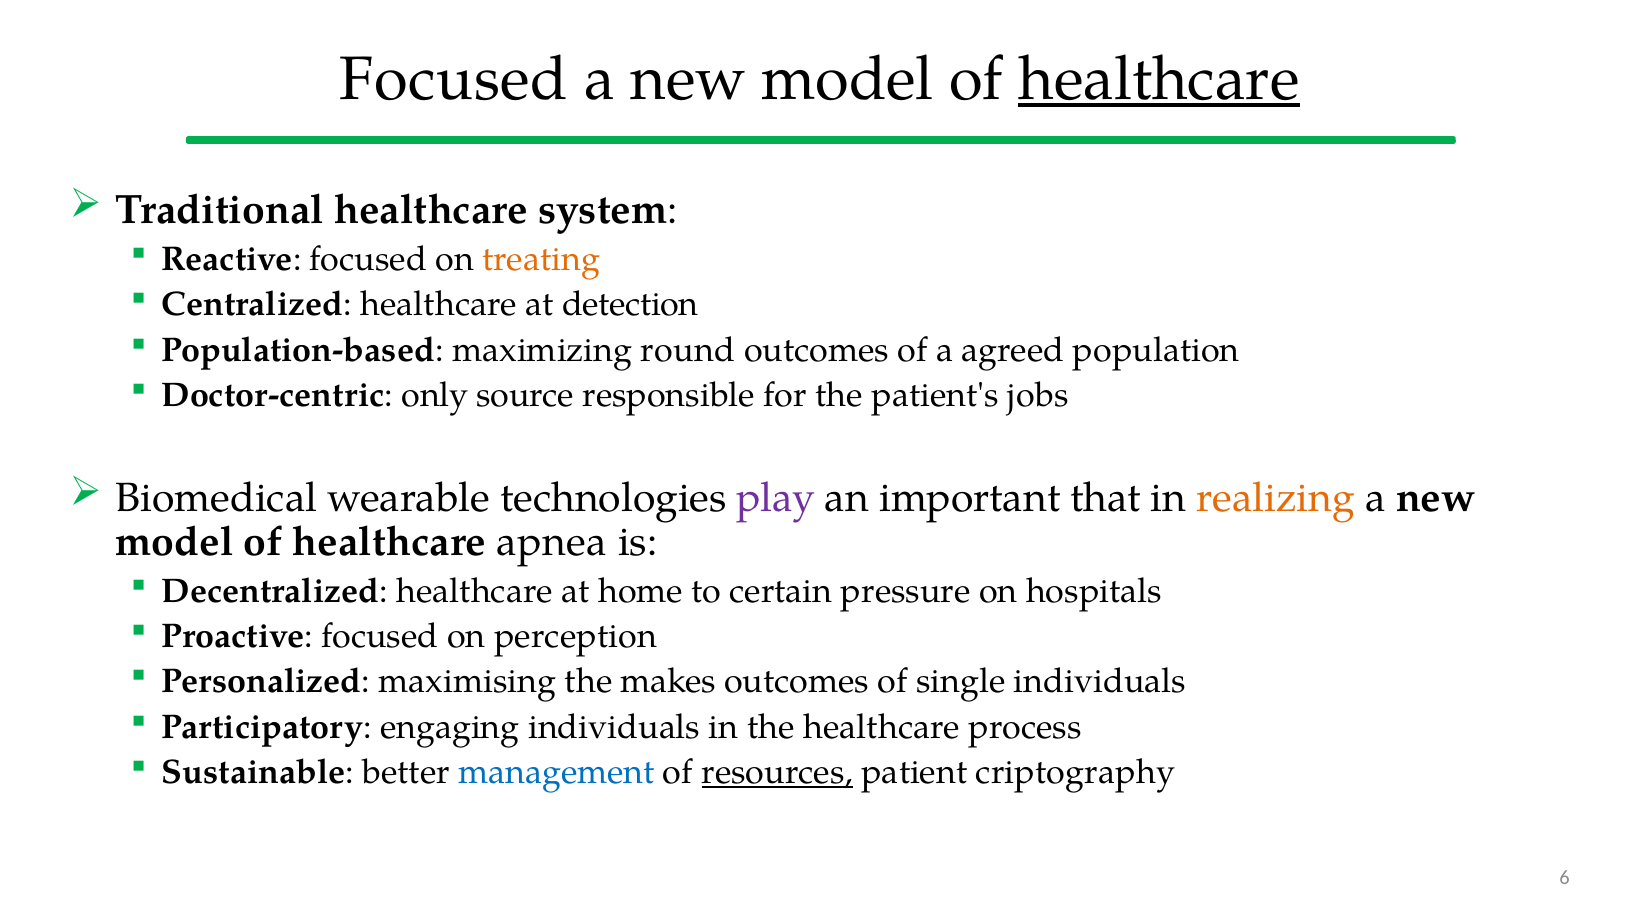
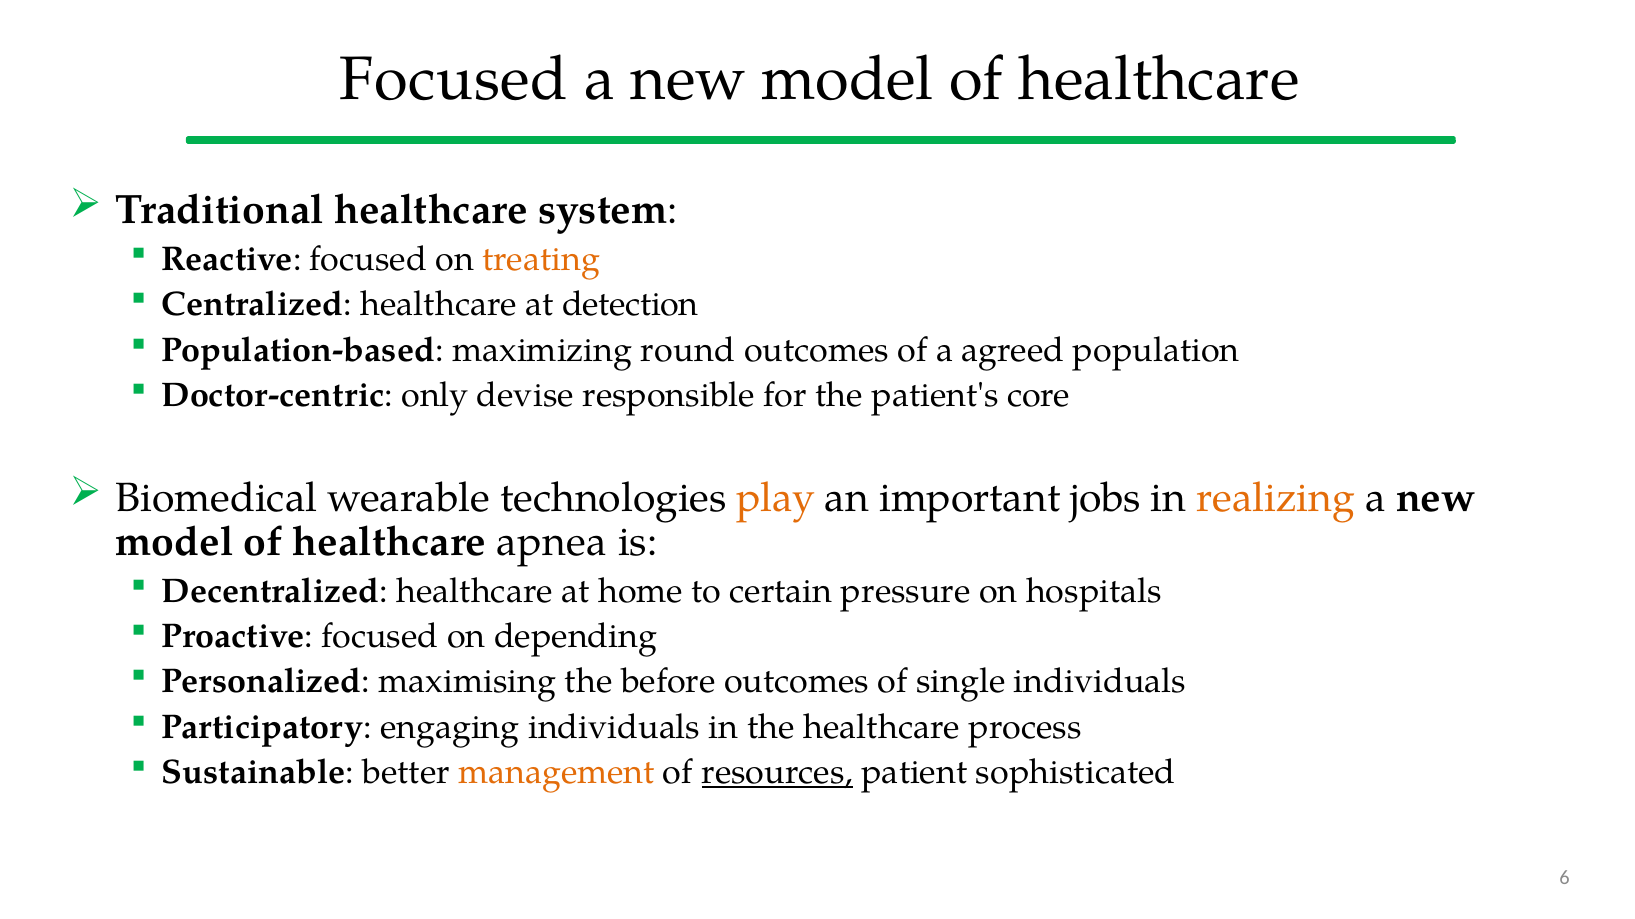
healthcare at (1159, 79) underline: present -> none
source: source -> devise
jobs: jobs -> core
play colour: purple -> orange
that: that -> jobs
perception: perception -> depending
makes: makes -> before
management colour: blue -> orange
criptography: criptography -> sophisticated
